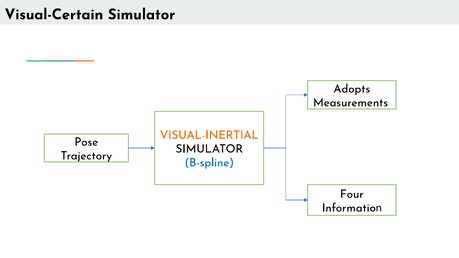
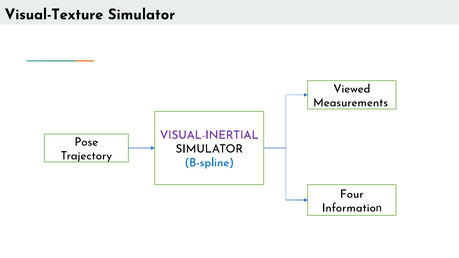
Visual-Certain: Visual-Certain -> Visual-Texture
Adopts: Adopts -> Viewed
VISUAL-INERTIAL colour: orange -> purple
